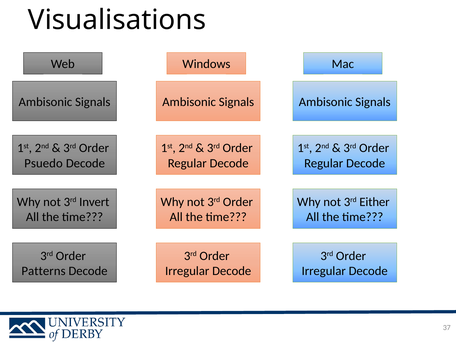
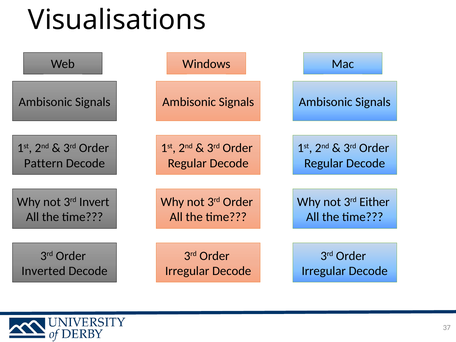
Psuedo: Psuedo -> Pattern
Patterns: Patterns -> Inverted
